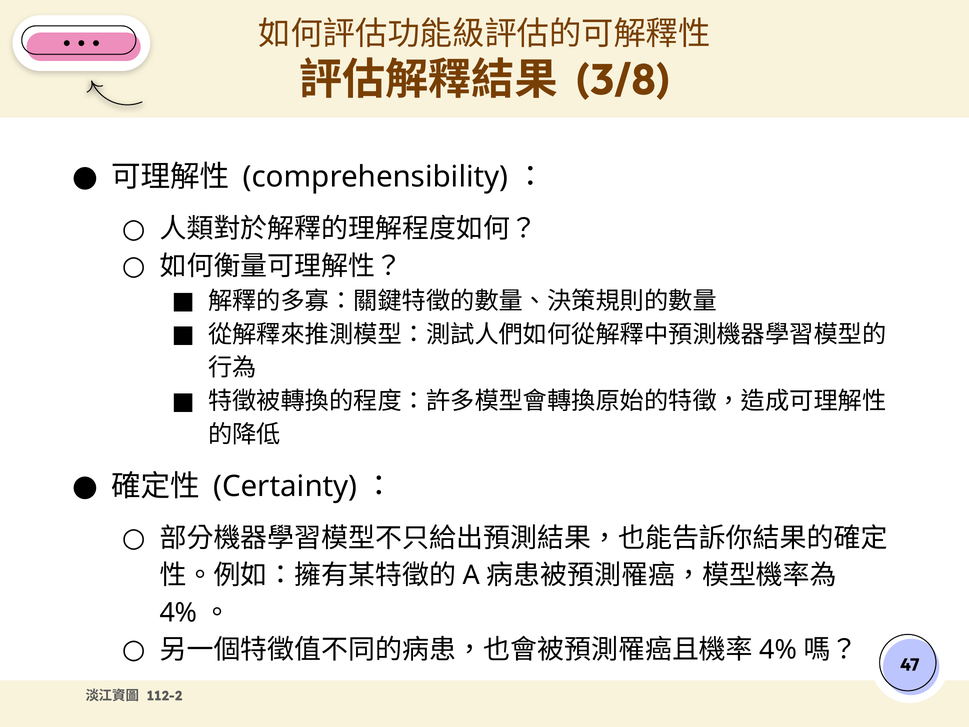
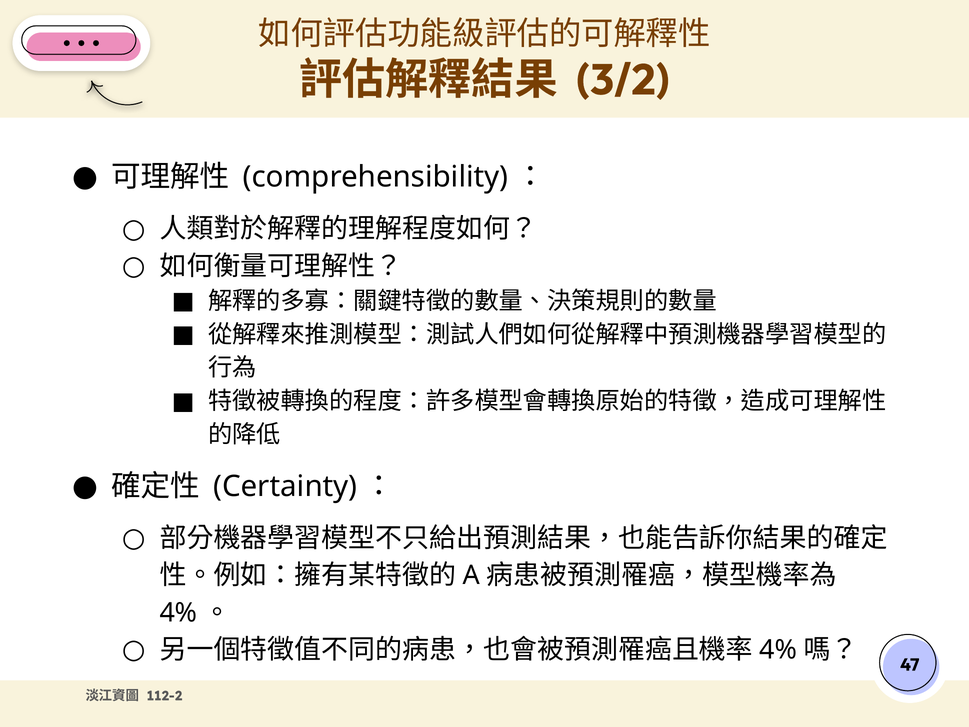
3/8: 3/8 -> 3/2
